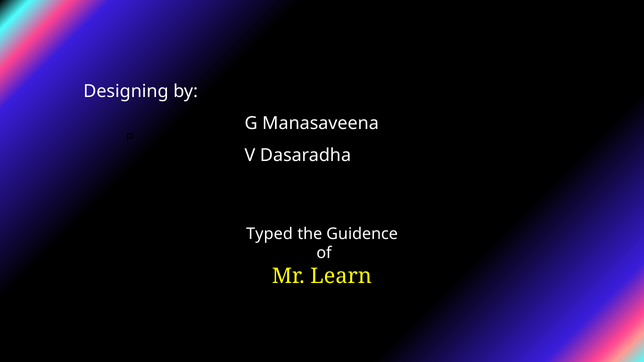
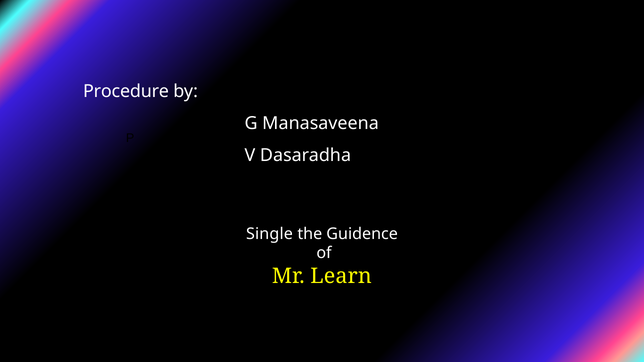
Designing: Designing -> Procedure
Typed: Typed -> Single
